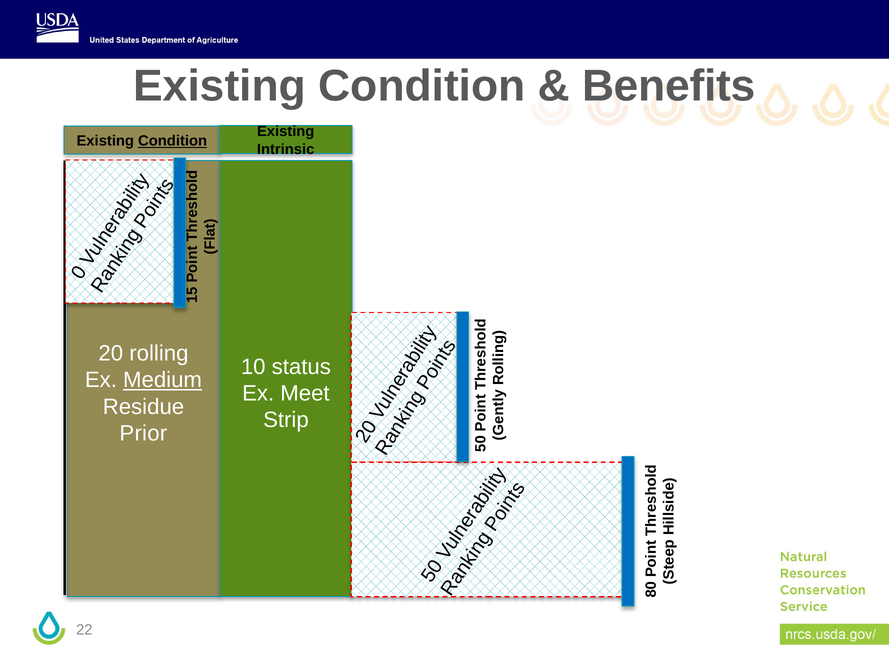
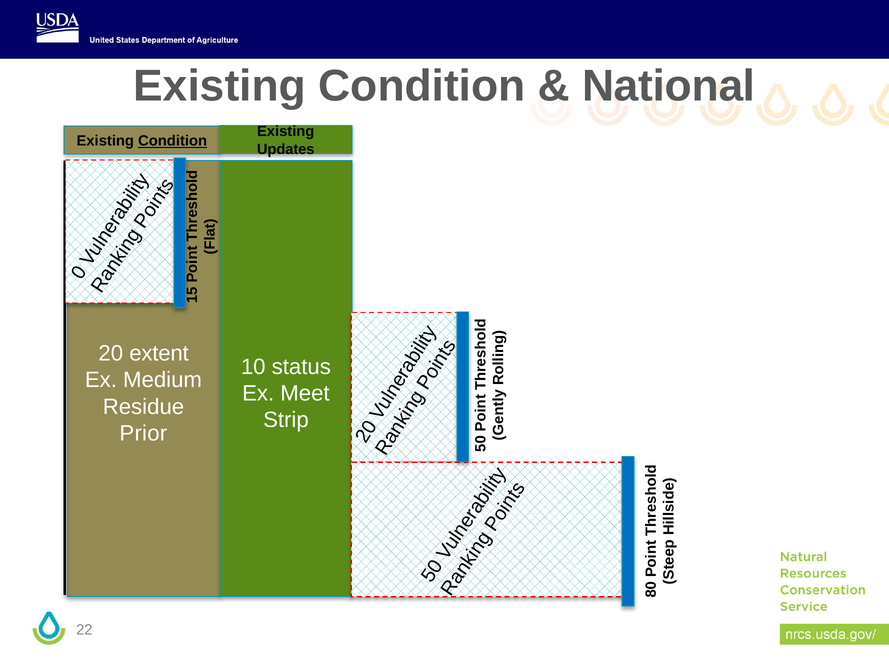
Benefits: Benefits -> National
Intrinsic: Intrinsic -> Updates
rolling: rolling -> extent
Medium underline: present -> none
